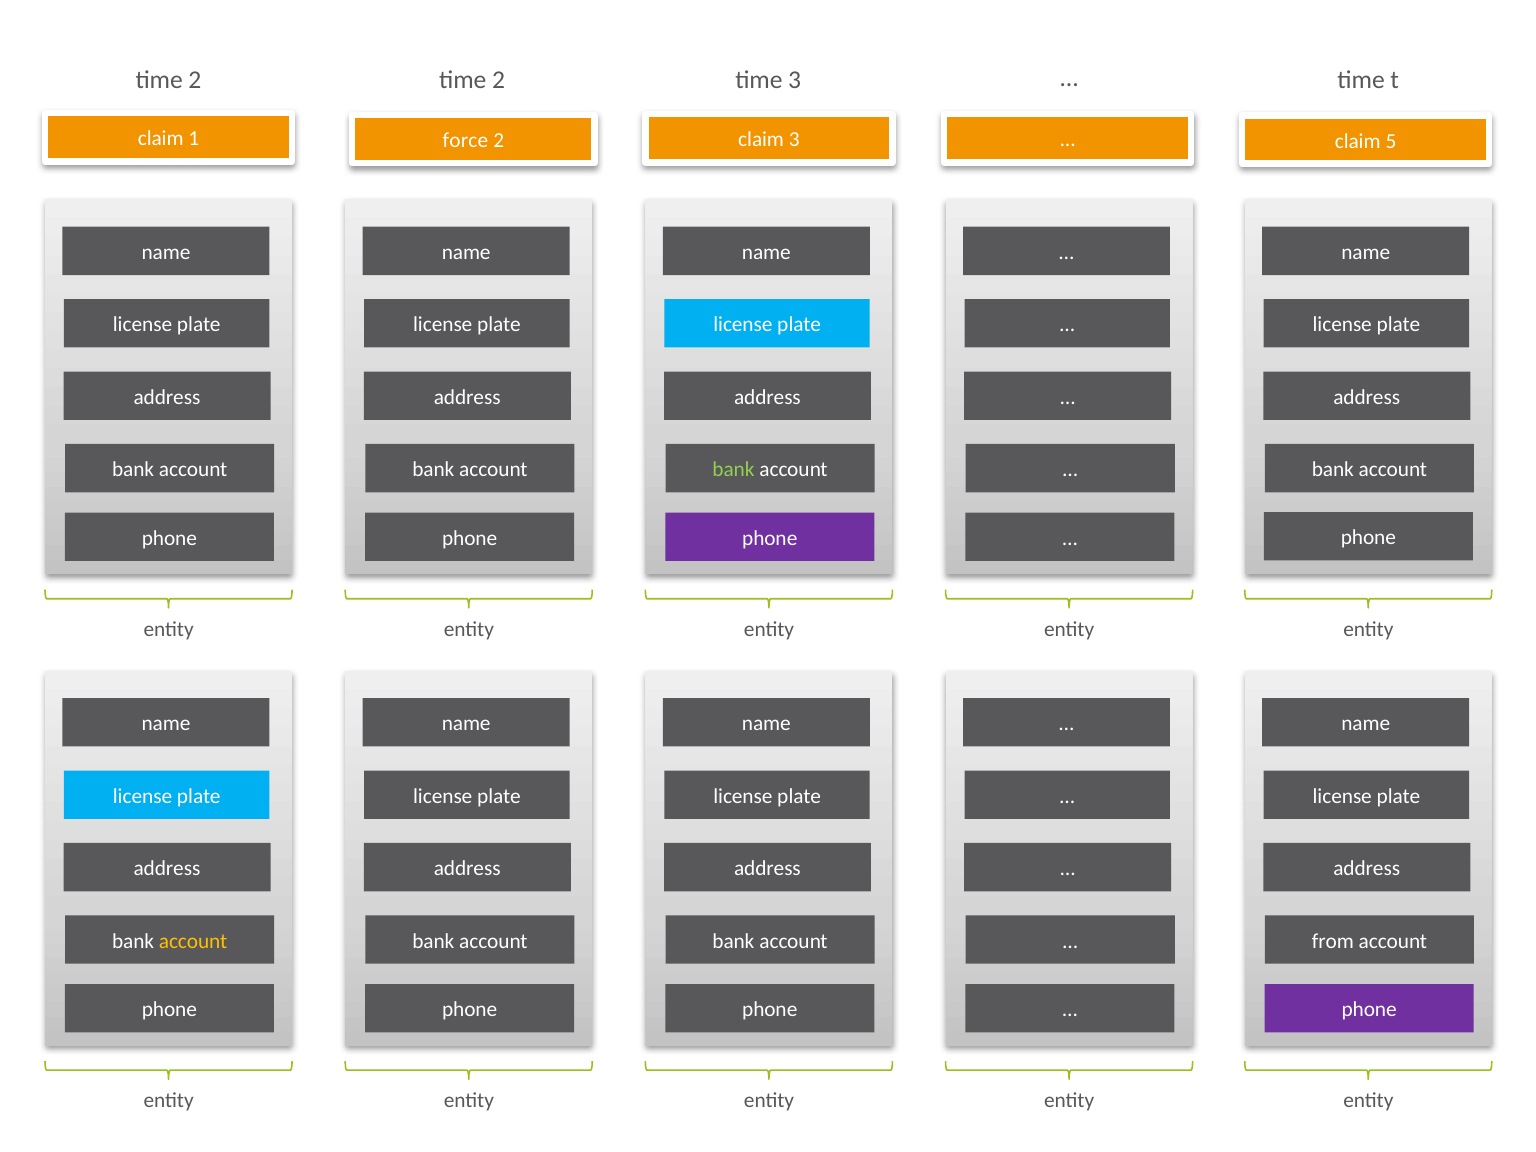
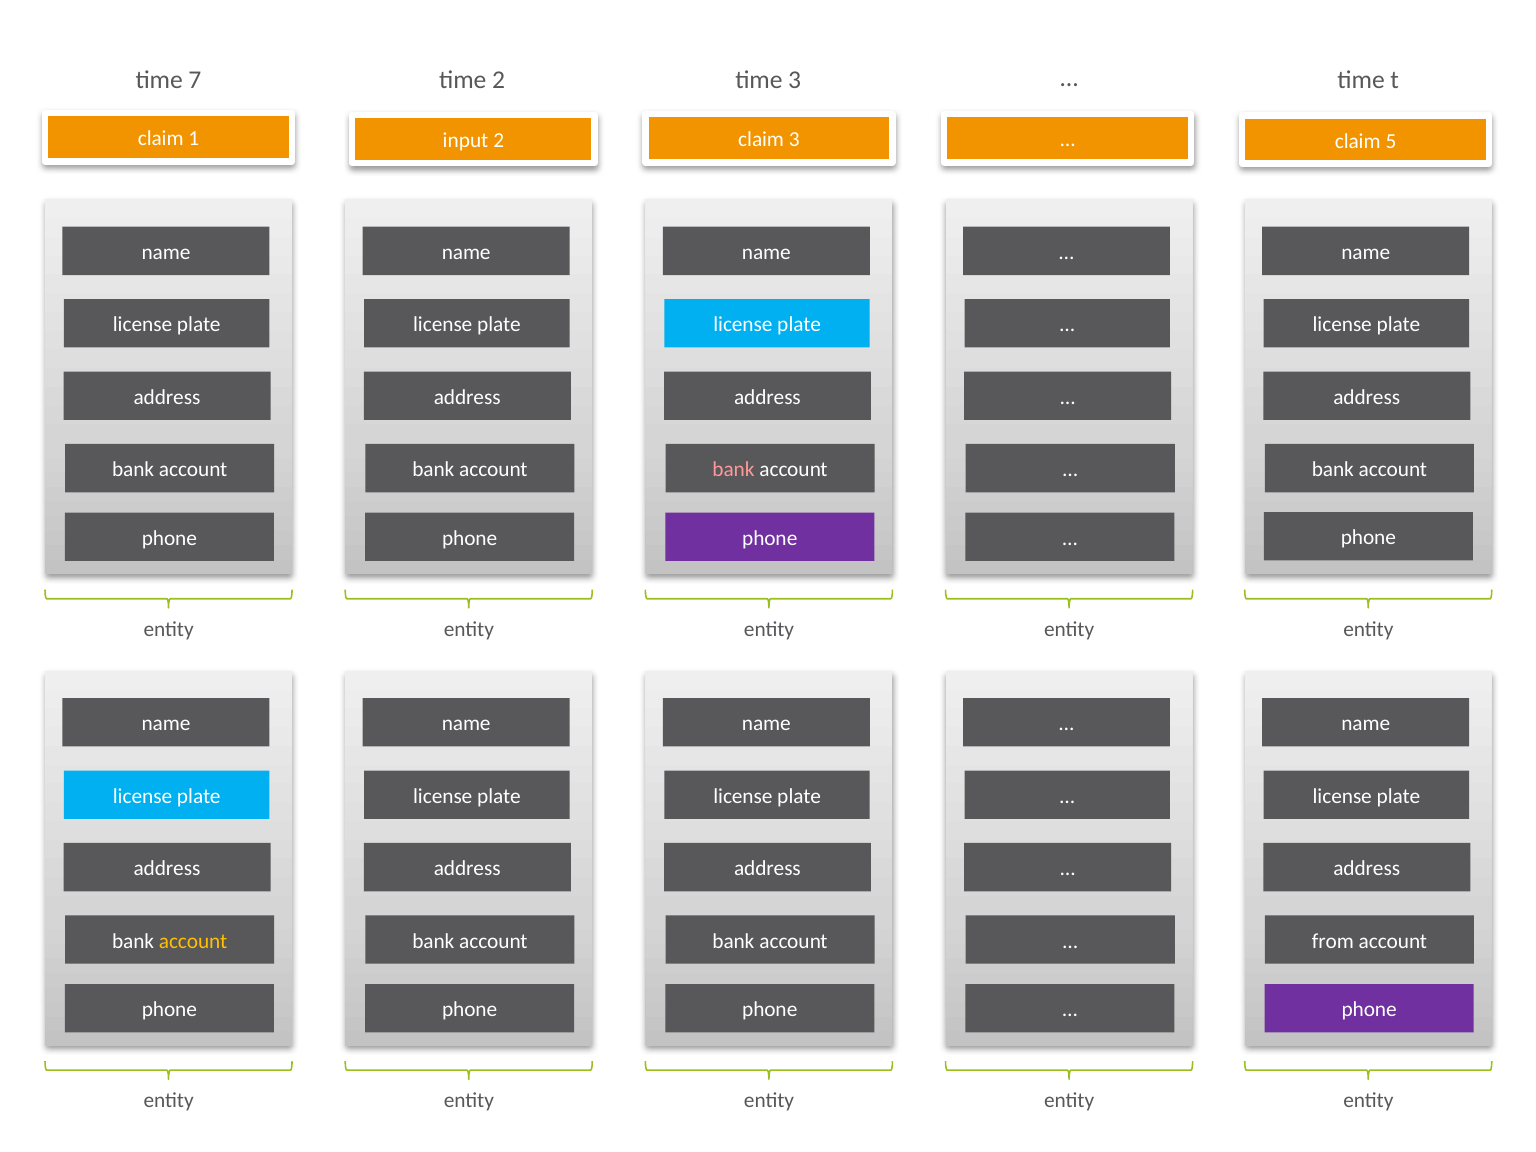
2 at (195, 80): 2 -> 7
force: force -> input
bank at (734, 470) colour: light green -> pink
